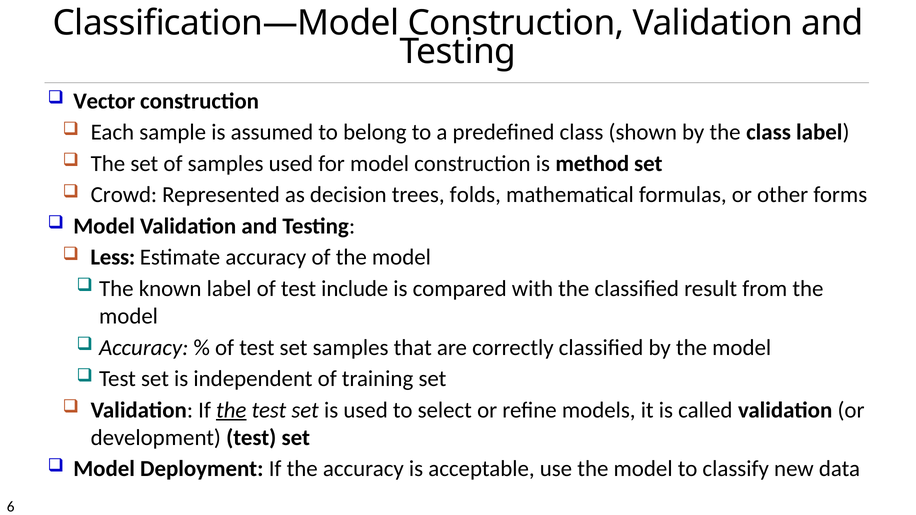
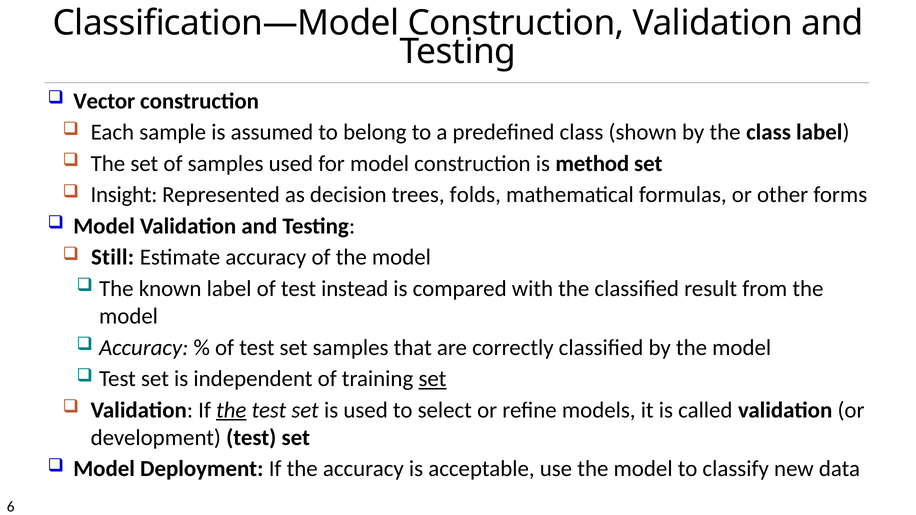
Crowd: Crowd -> Insight
Less: Less -> Still
include: include -> instead
set at (432, 379) underline: none -> present
